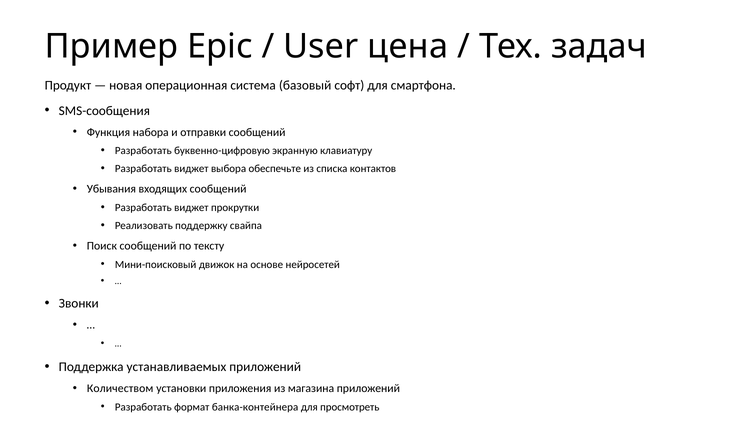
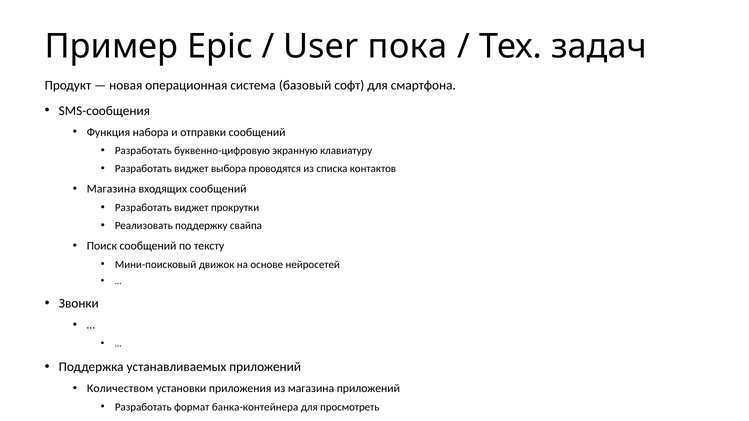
цена: цена -> пока
обеспечьте: обеспечьте -> проводятся
Убывания at (111, 189): Убывания -> Магазина
